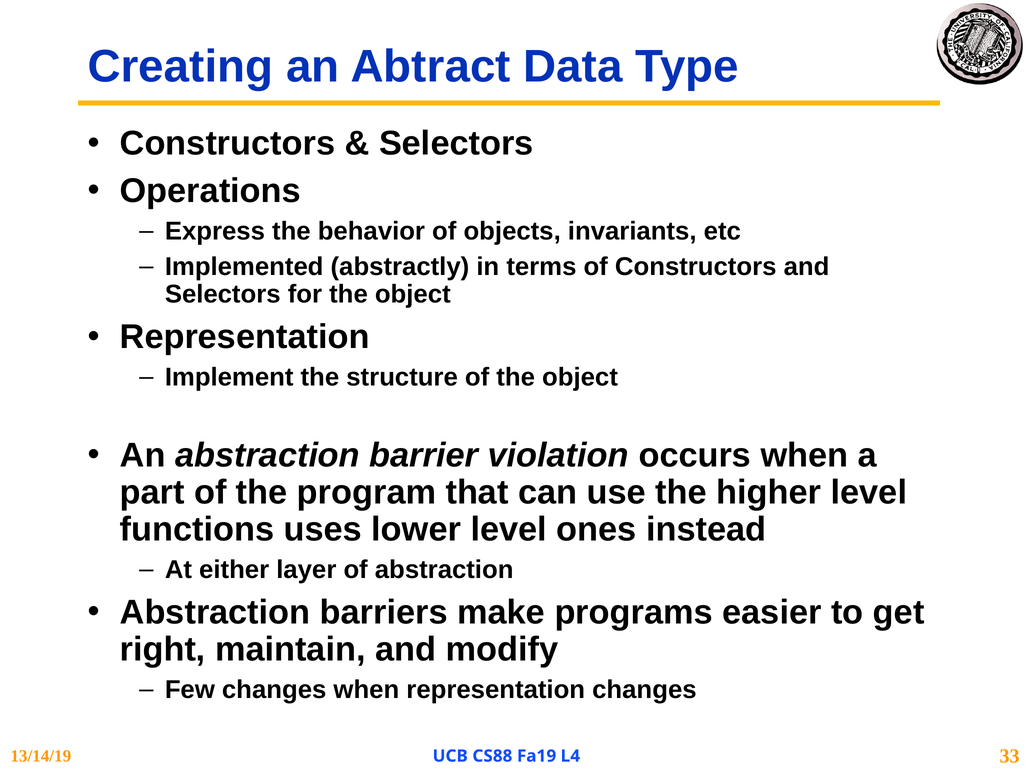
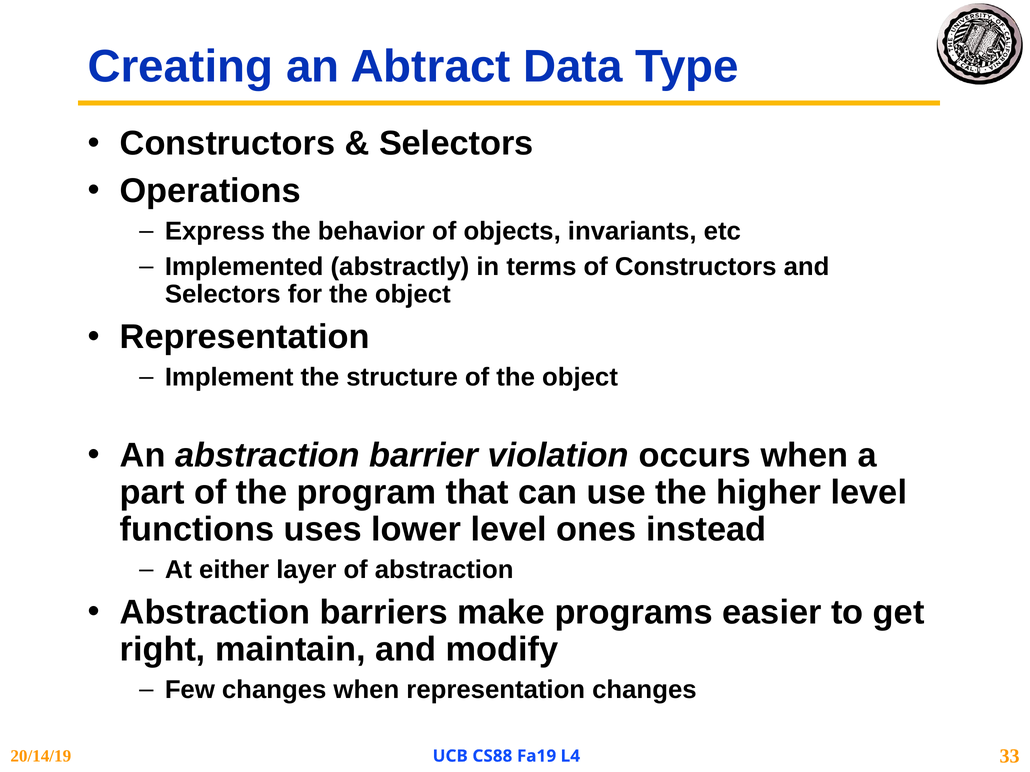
13/14/19: 13/14/19 -> 20/14/19
